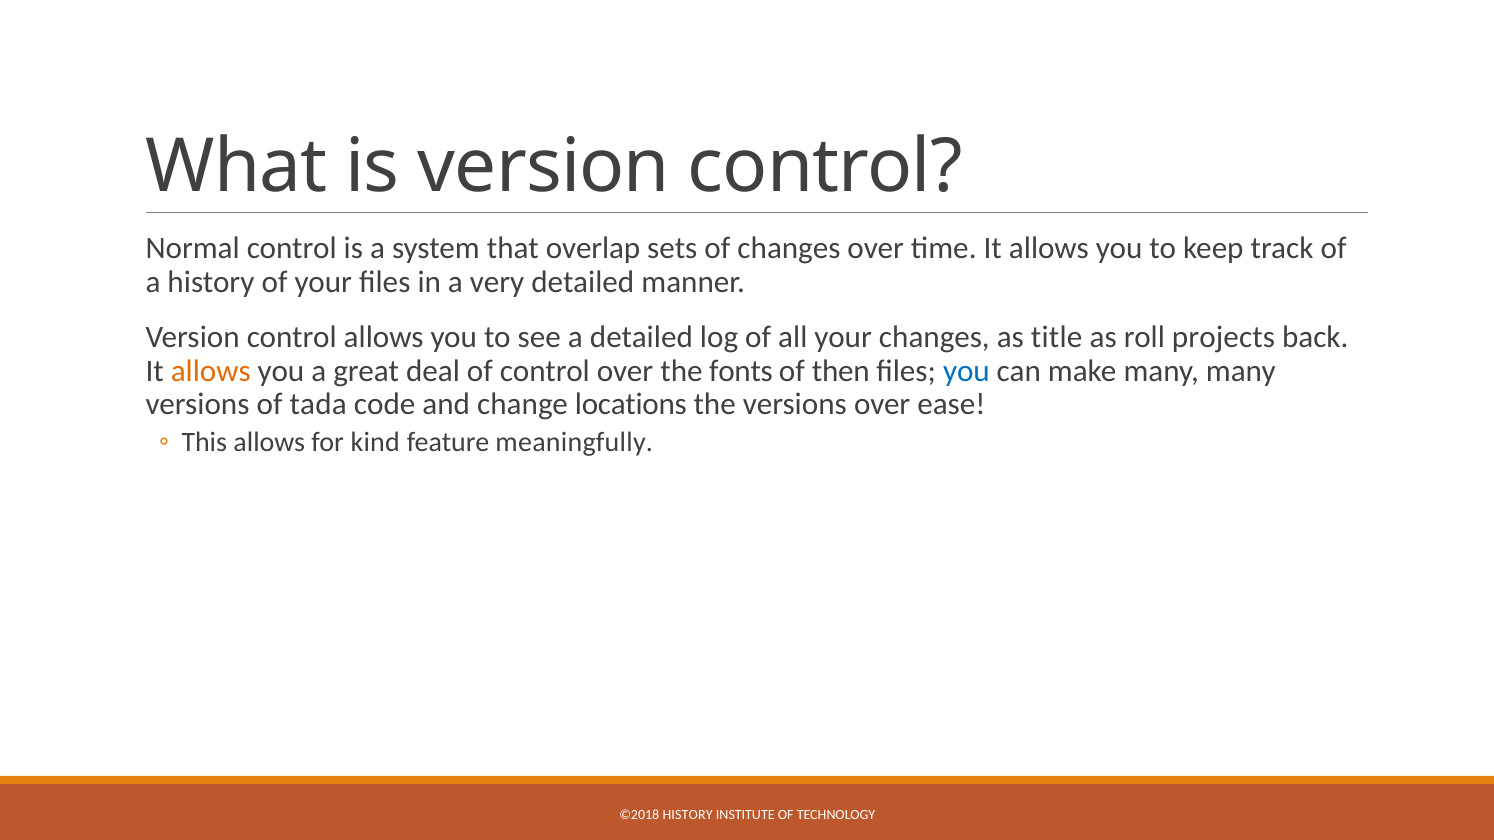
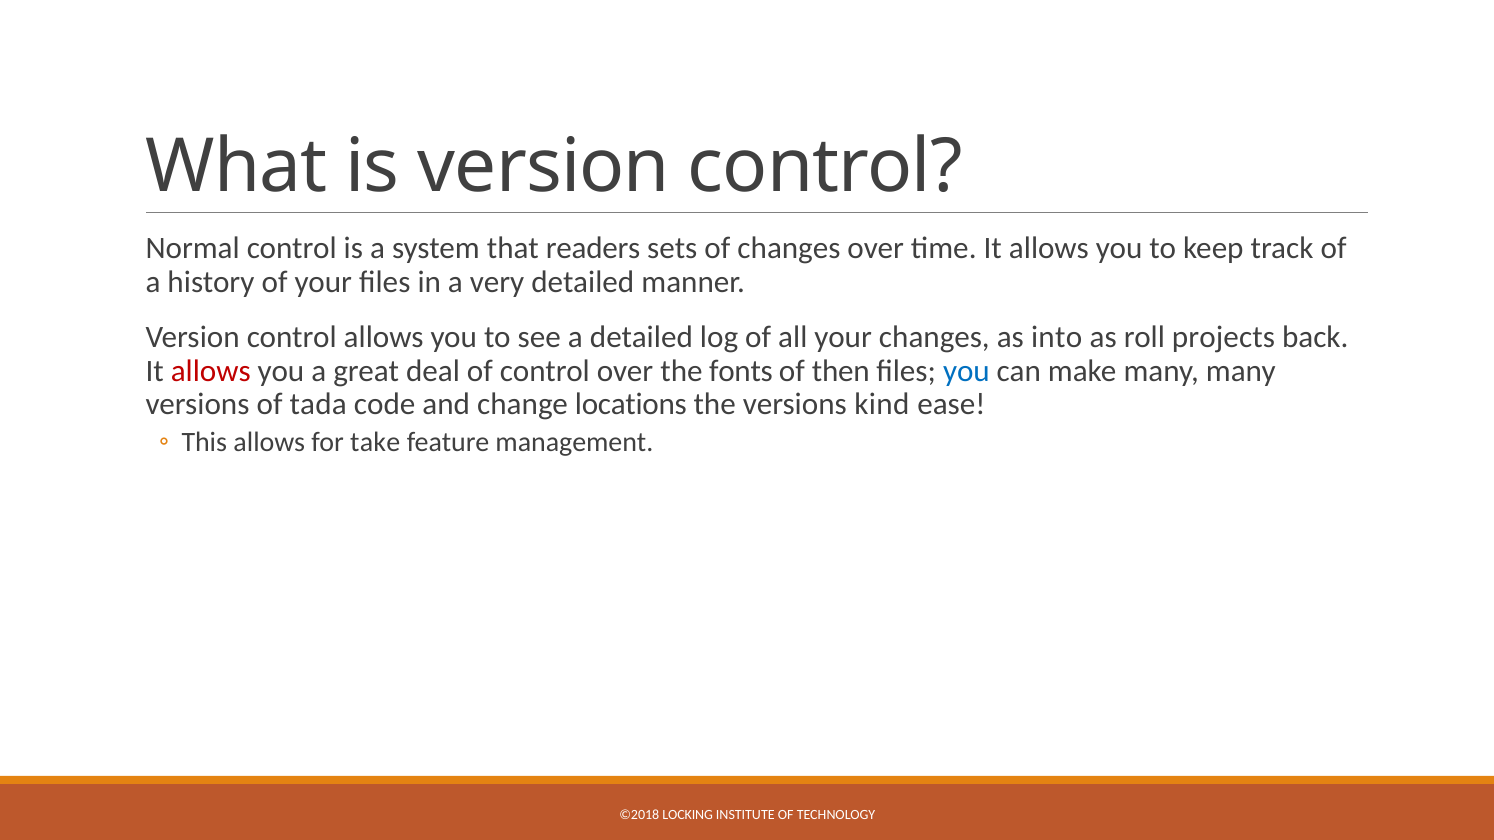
overlap: overlap -> readers
title: title -> into
allows at (211, 371) colour: orange -> red
versions over: over -> kind
kind: kind -> take
meaningfully: meaningfully -> management
©2018 HISTORY: HISTORY -> LOCKING
